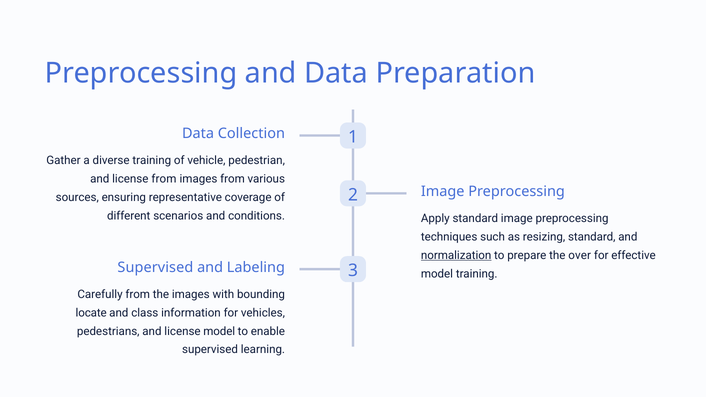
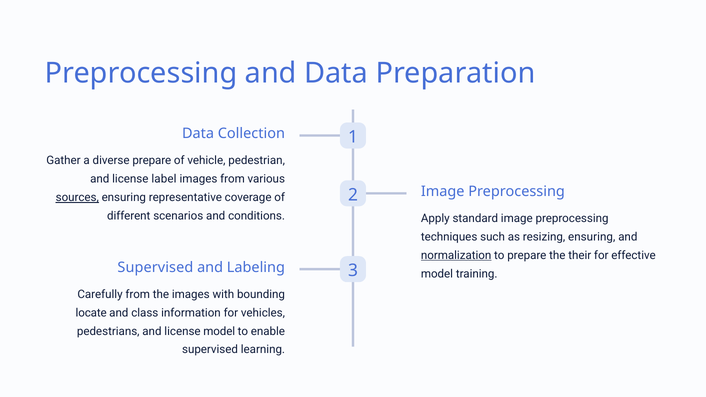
diverse training: training -> prepare
license from: from -> label
sources underline: none -> present
resizing standard: standard -> ensuring
over: over -> their
